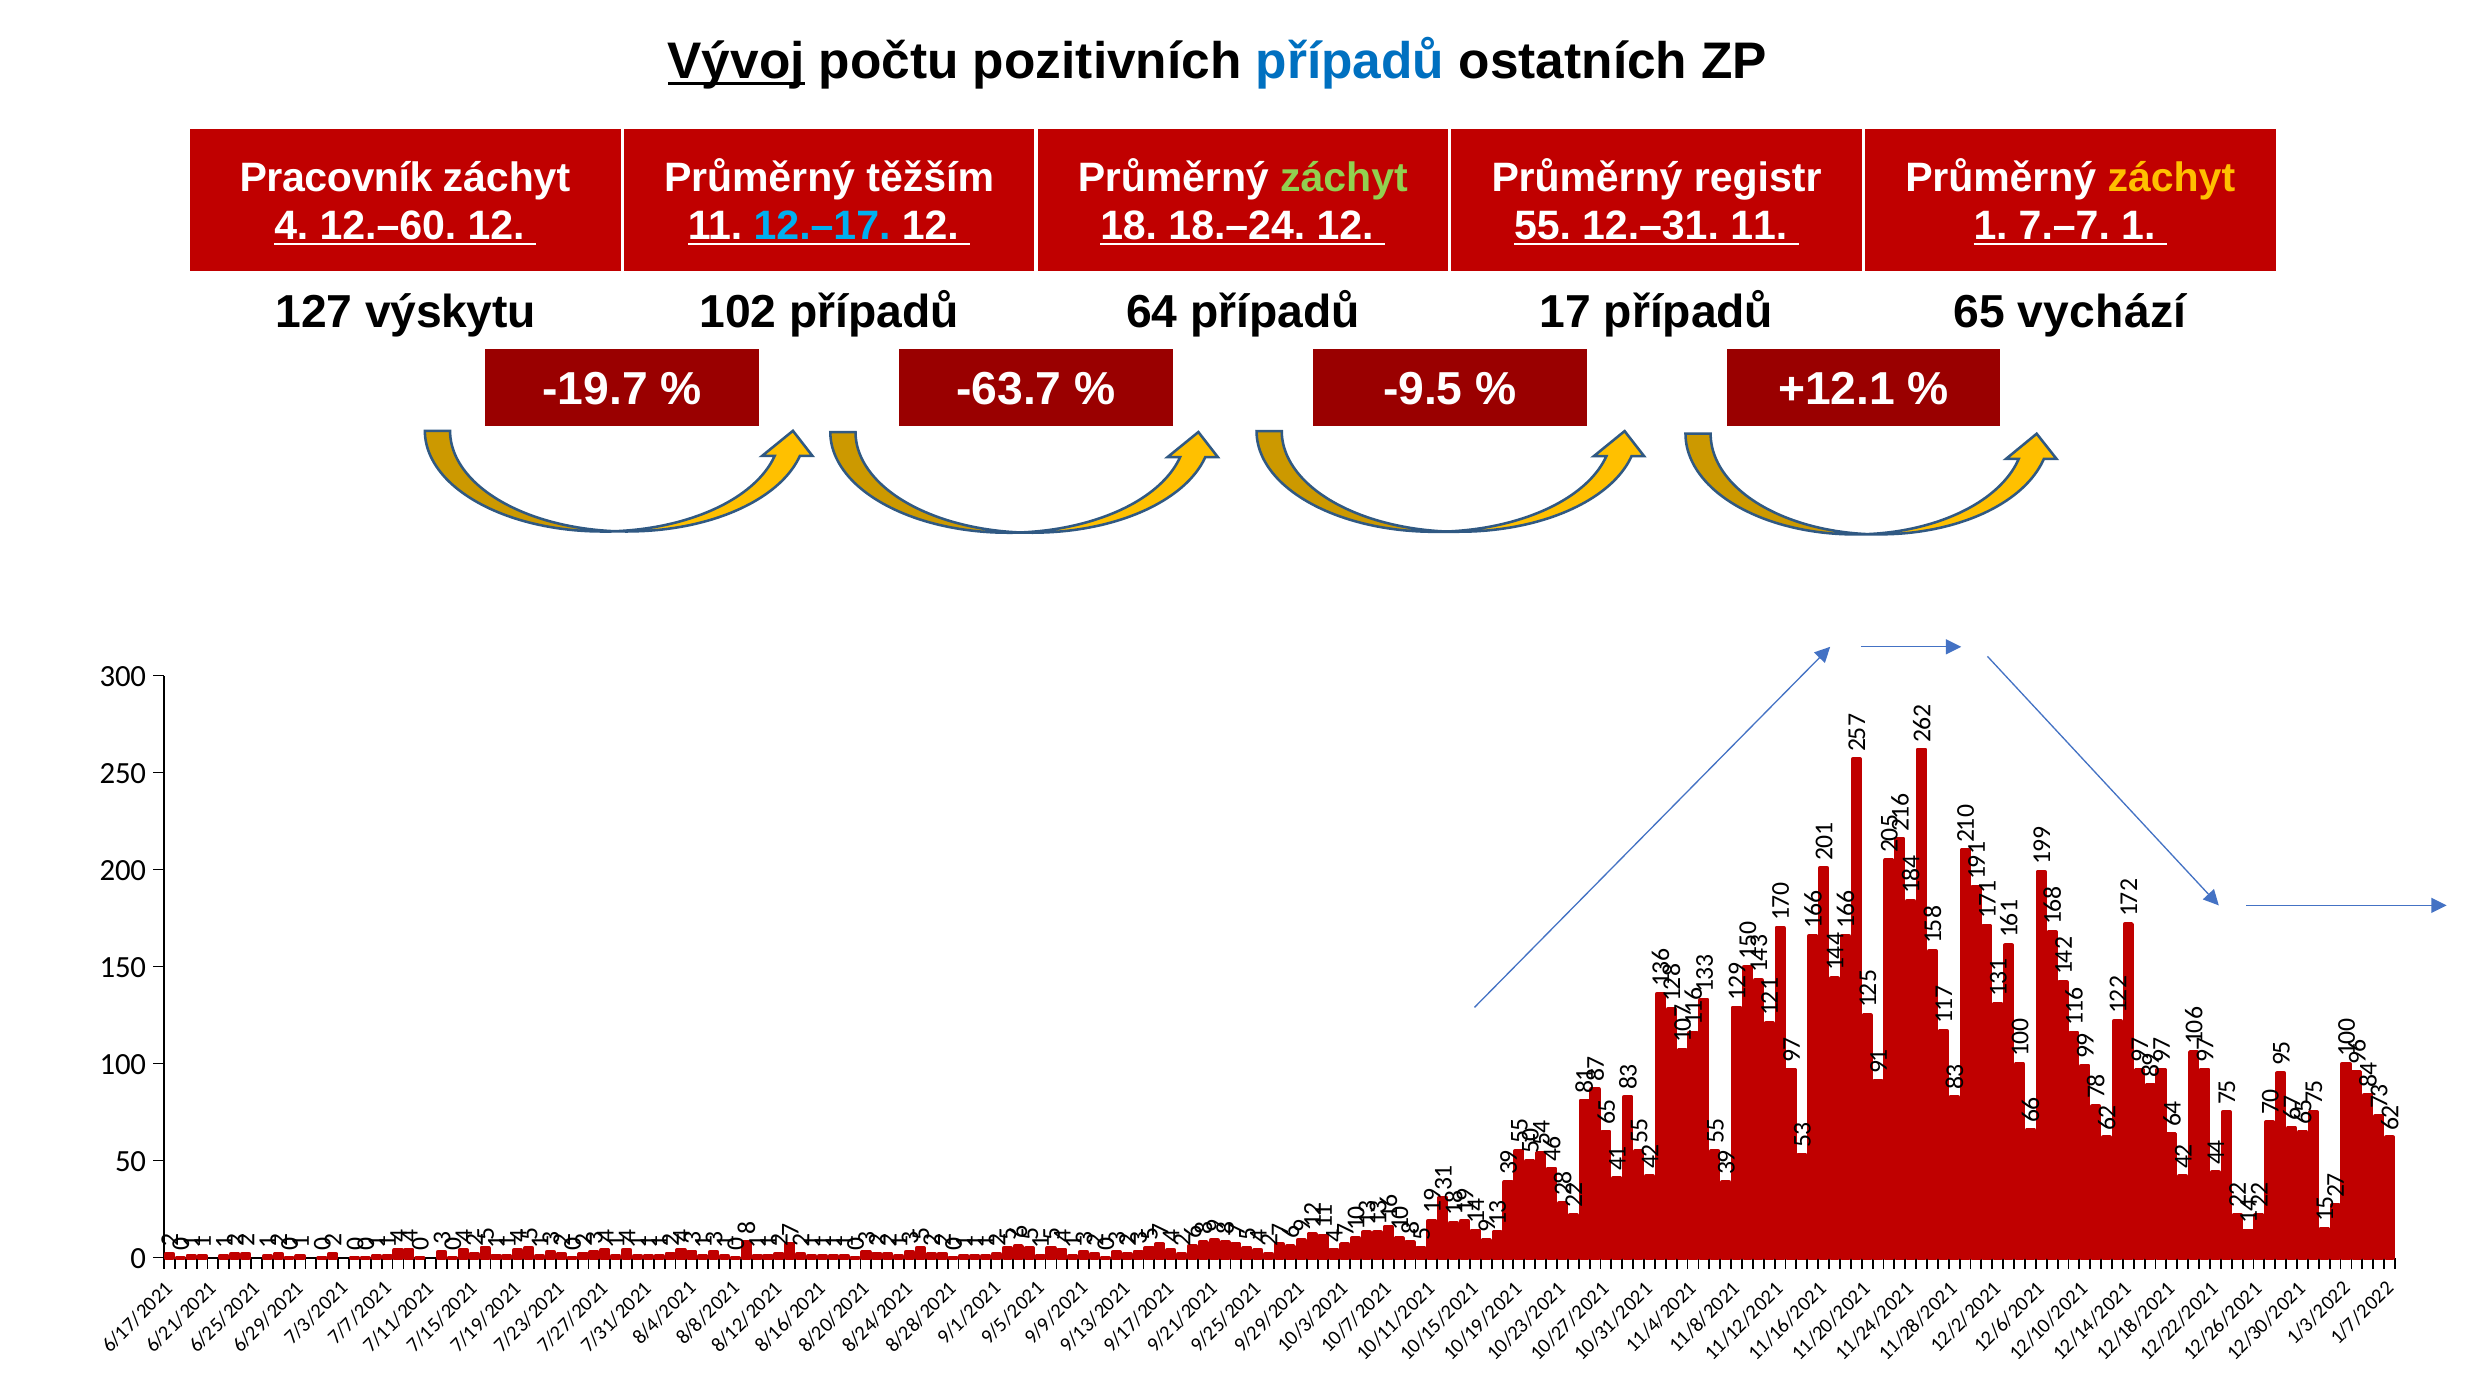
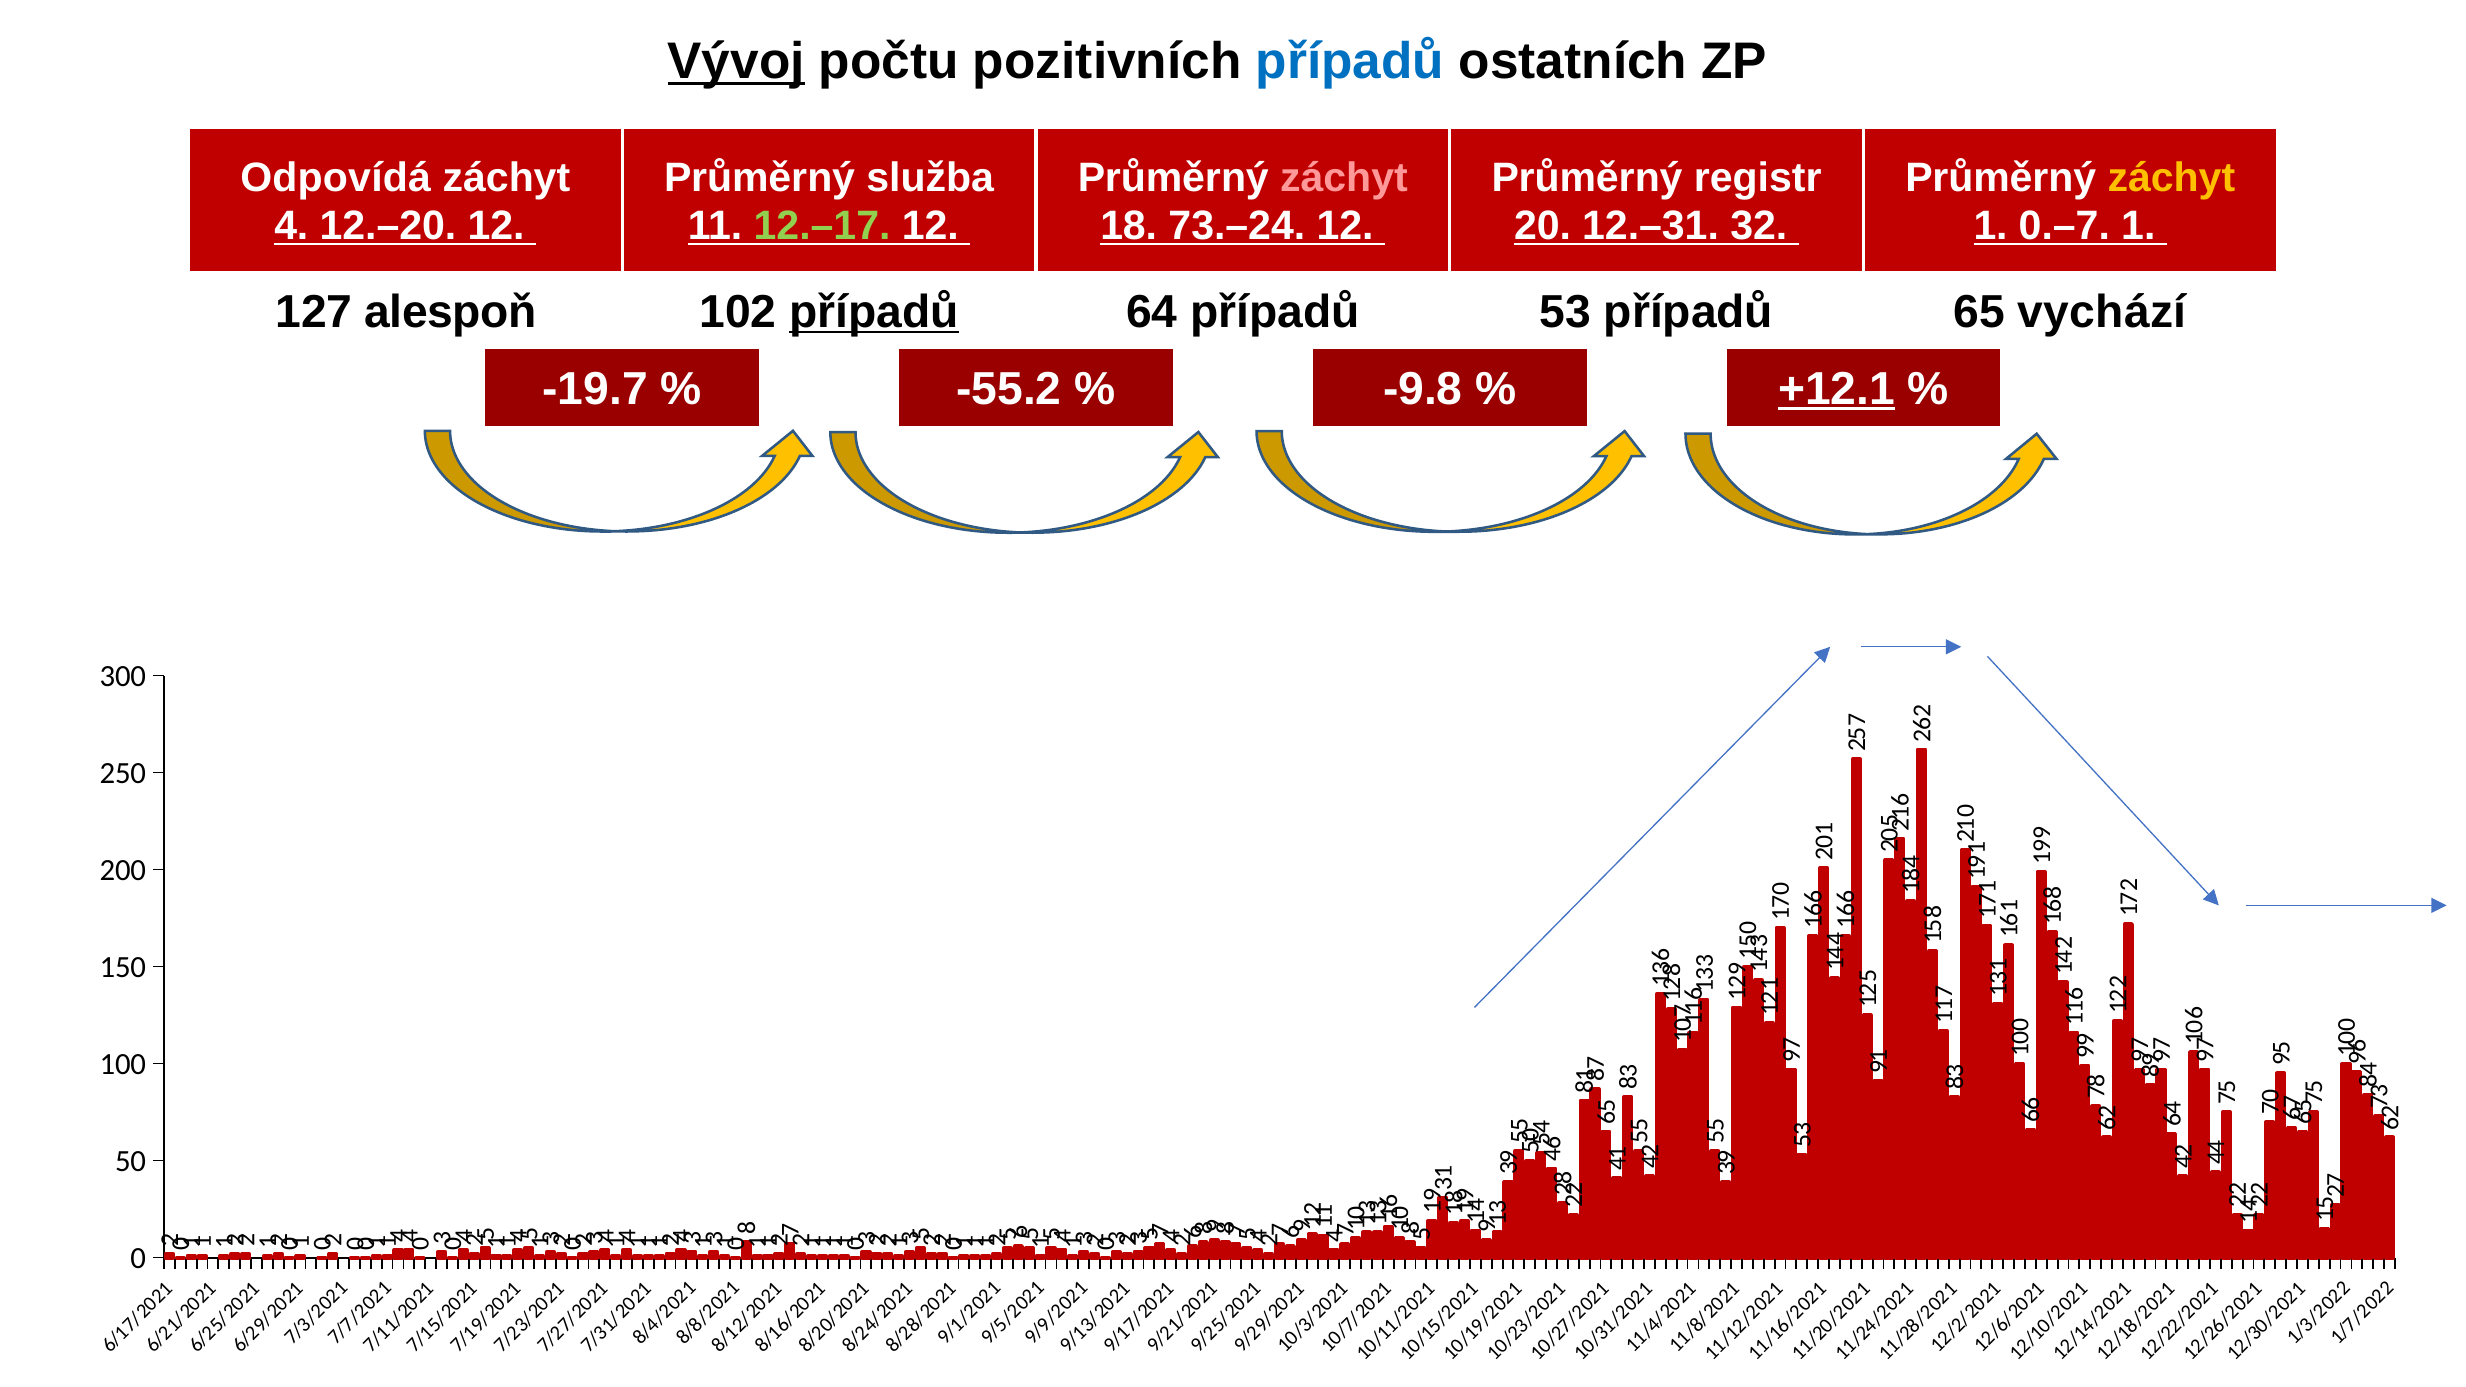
Pracovník: Pracovník -> Odpovídá
těžším: těžším -> služba
záchyt at (1344, 178) colour: light green -> pink
12.–60: 12.–60 -> 12.–20
12.–17 colour: light blue -> light green
18.–24: 18.–24 -> 73.–24
55: 55 -> 20
12.–31 11: 11 -> 32
7.–7: 7.–7 -> 0.–7
výskytu: výskytu -> alespoň
případů at (874, 312) underline: none -> present
17: 17 -> 53
-63.7: -63.7 -> -55.2
-9.5: -9.5 -> -9.8
+12.1 underline: none -> present
